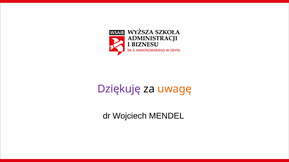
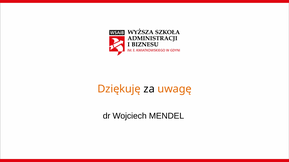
Dziękuję colour: purple -> orange
